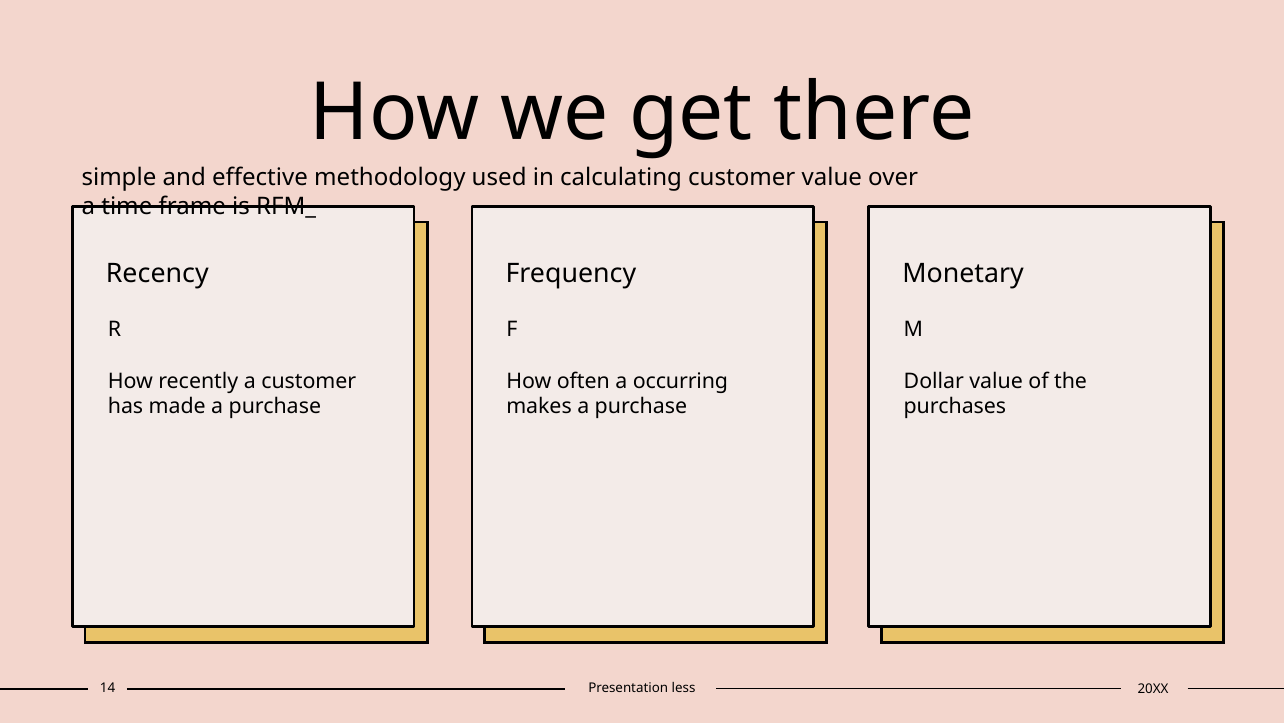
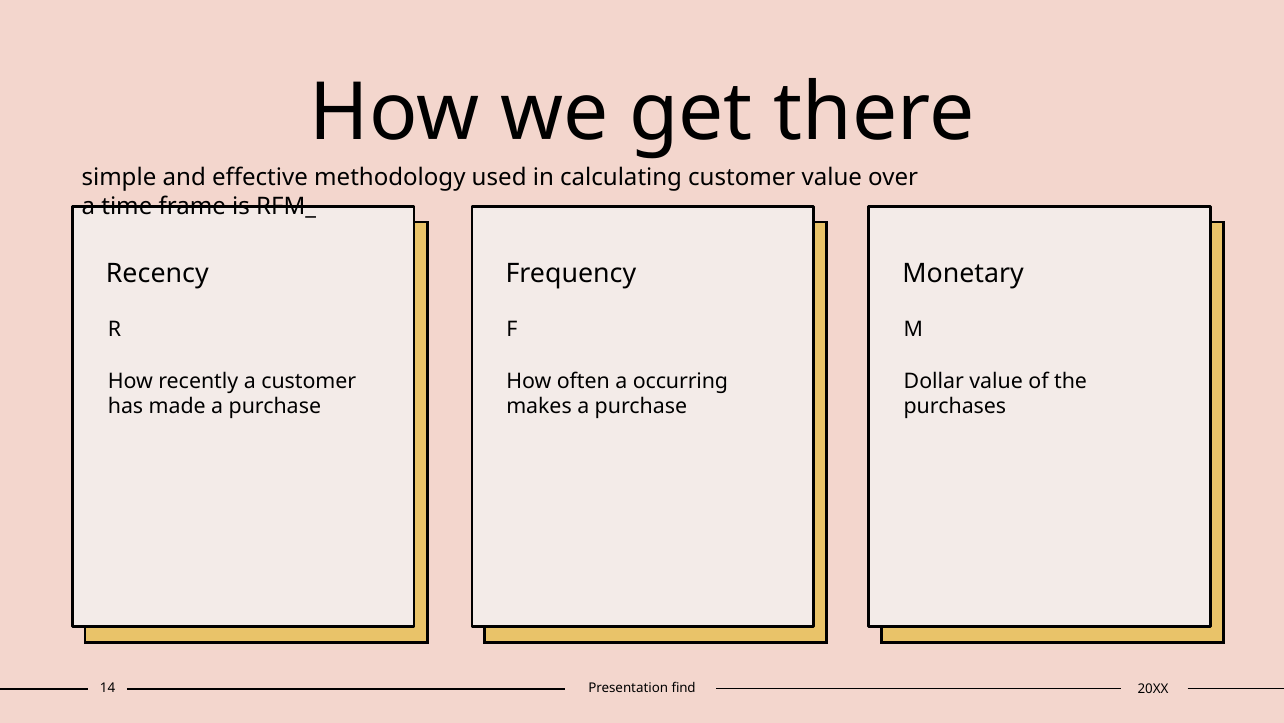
less: less -> find
